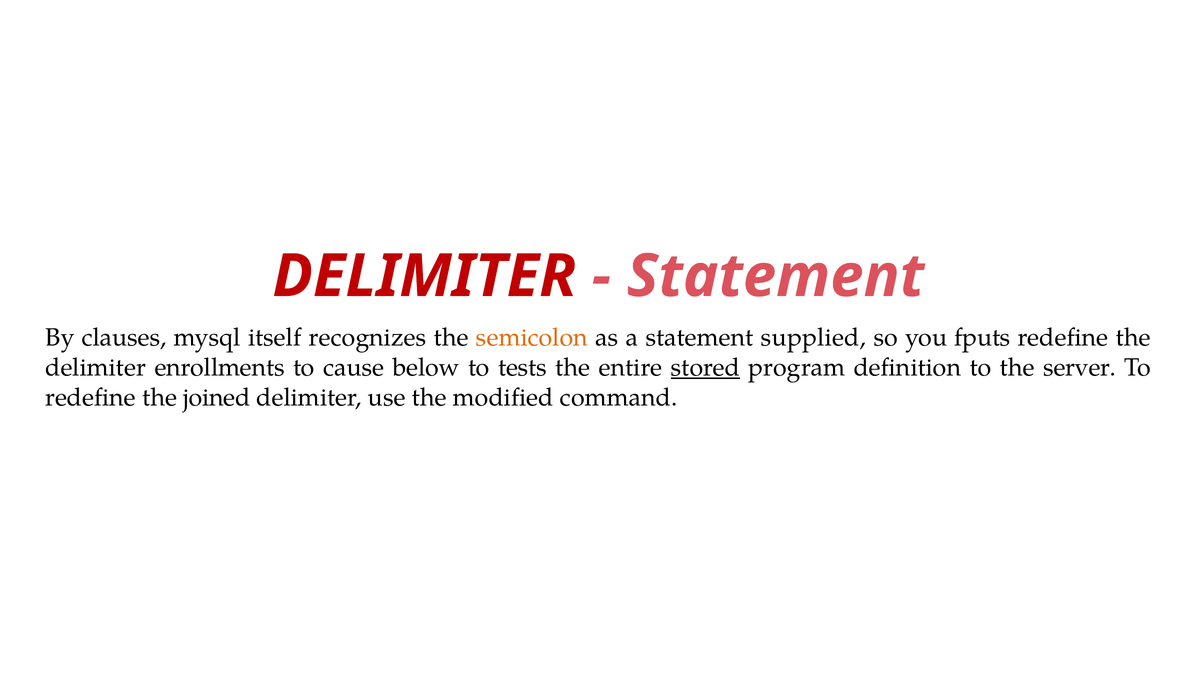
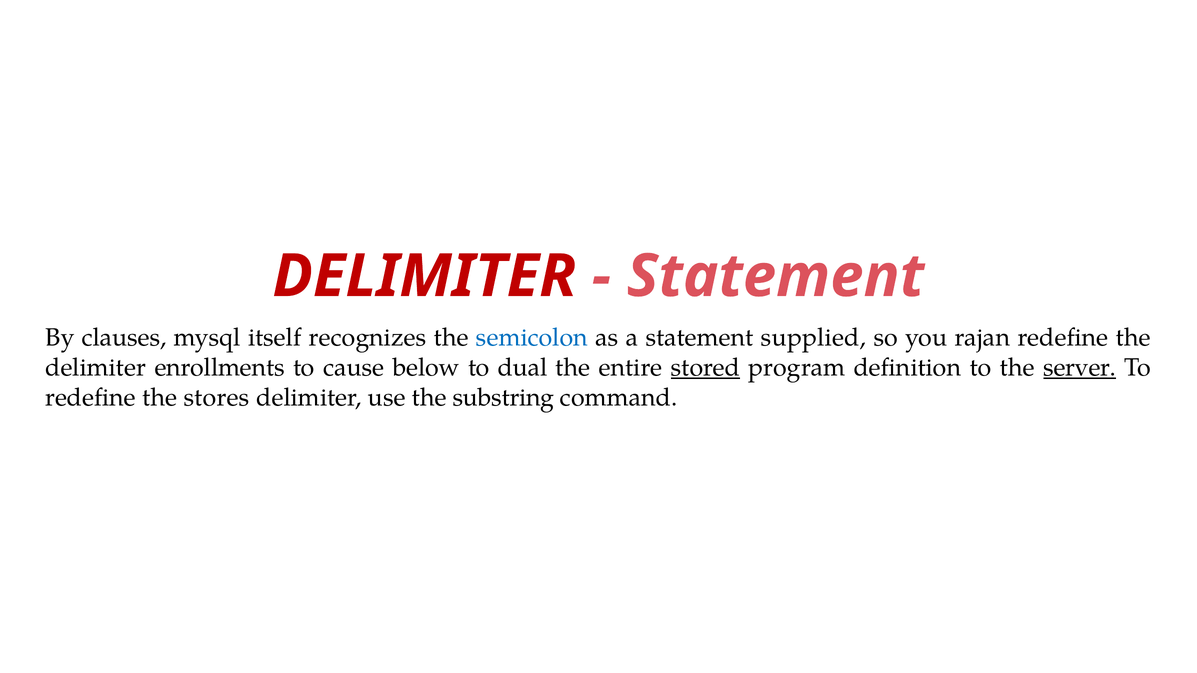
semicolon colour: orange -> blue
fputs: fputs -> rajan
tests: tests -> dual
server underline: none -> present
joined: joined -> stores
modified: modified -> substring
